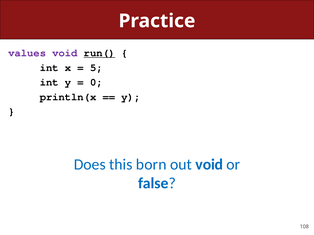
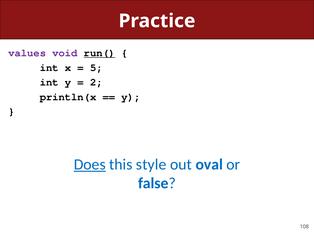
0: 0 -> 2
Does underline: none -> present
born: born -> style
out void: void -> oval
